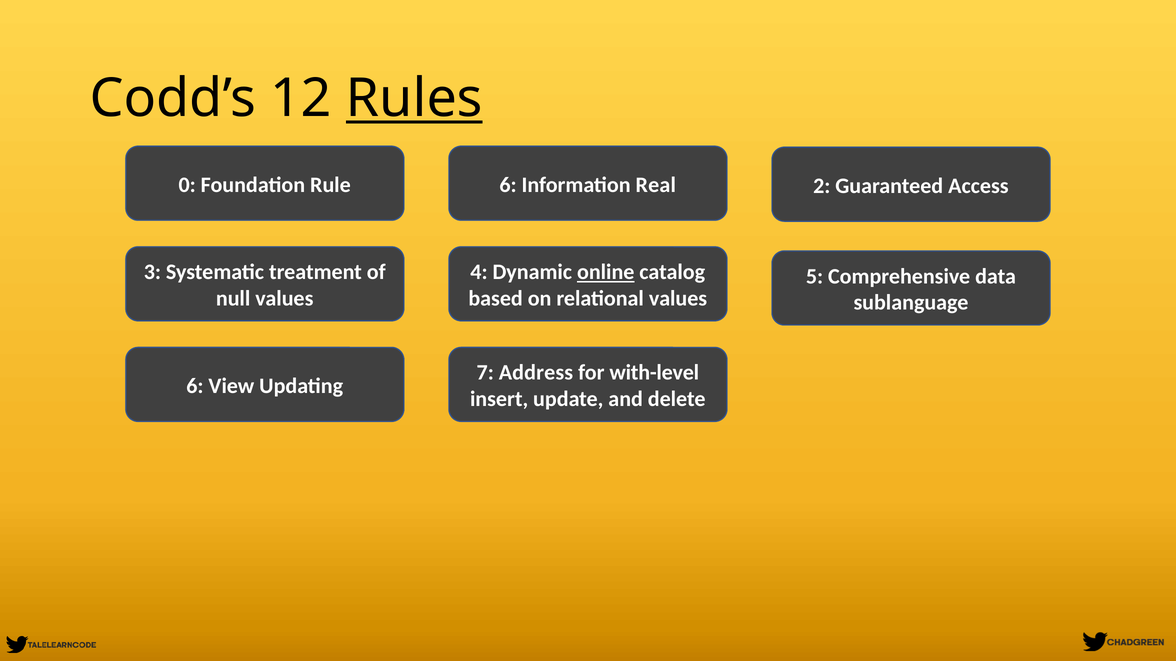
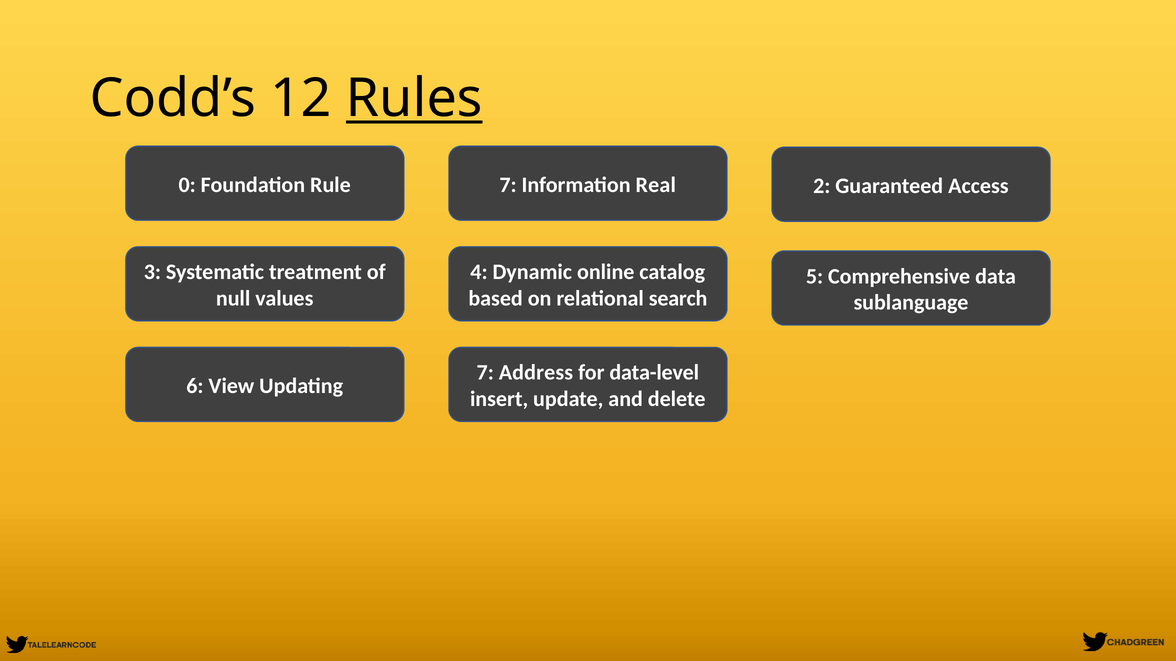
Rule 6: 6 -> 7
online underline: present -> none
relational values: values -> search
with-level: with-level -> data-level
